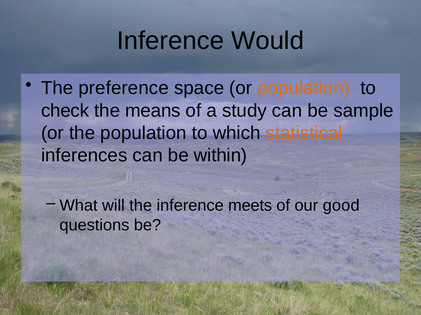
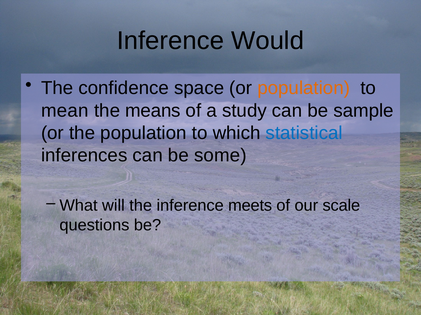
preference: preference -> confidence
check: check -> mean
statistical colour: orange -> blue
within: within -> some
good: good -> scale
